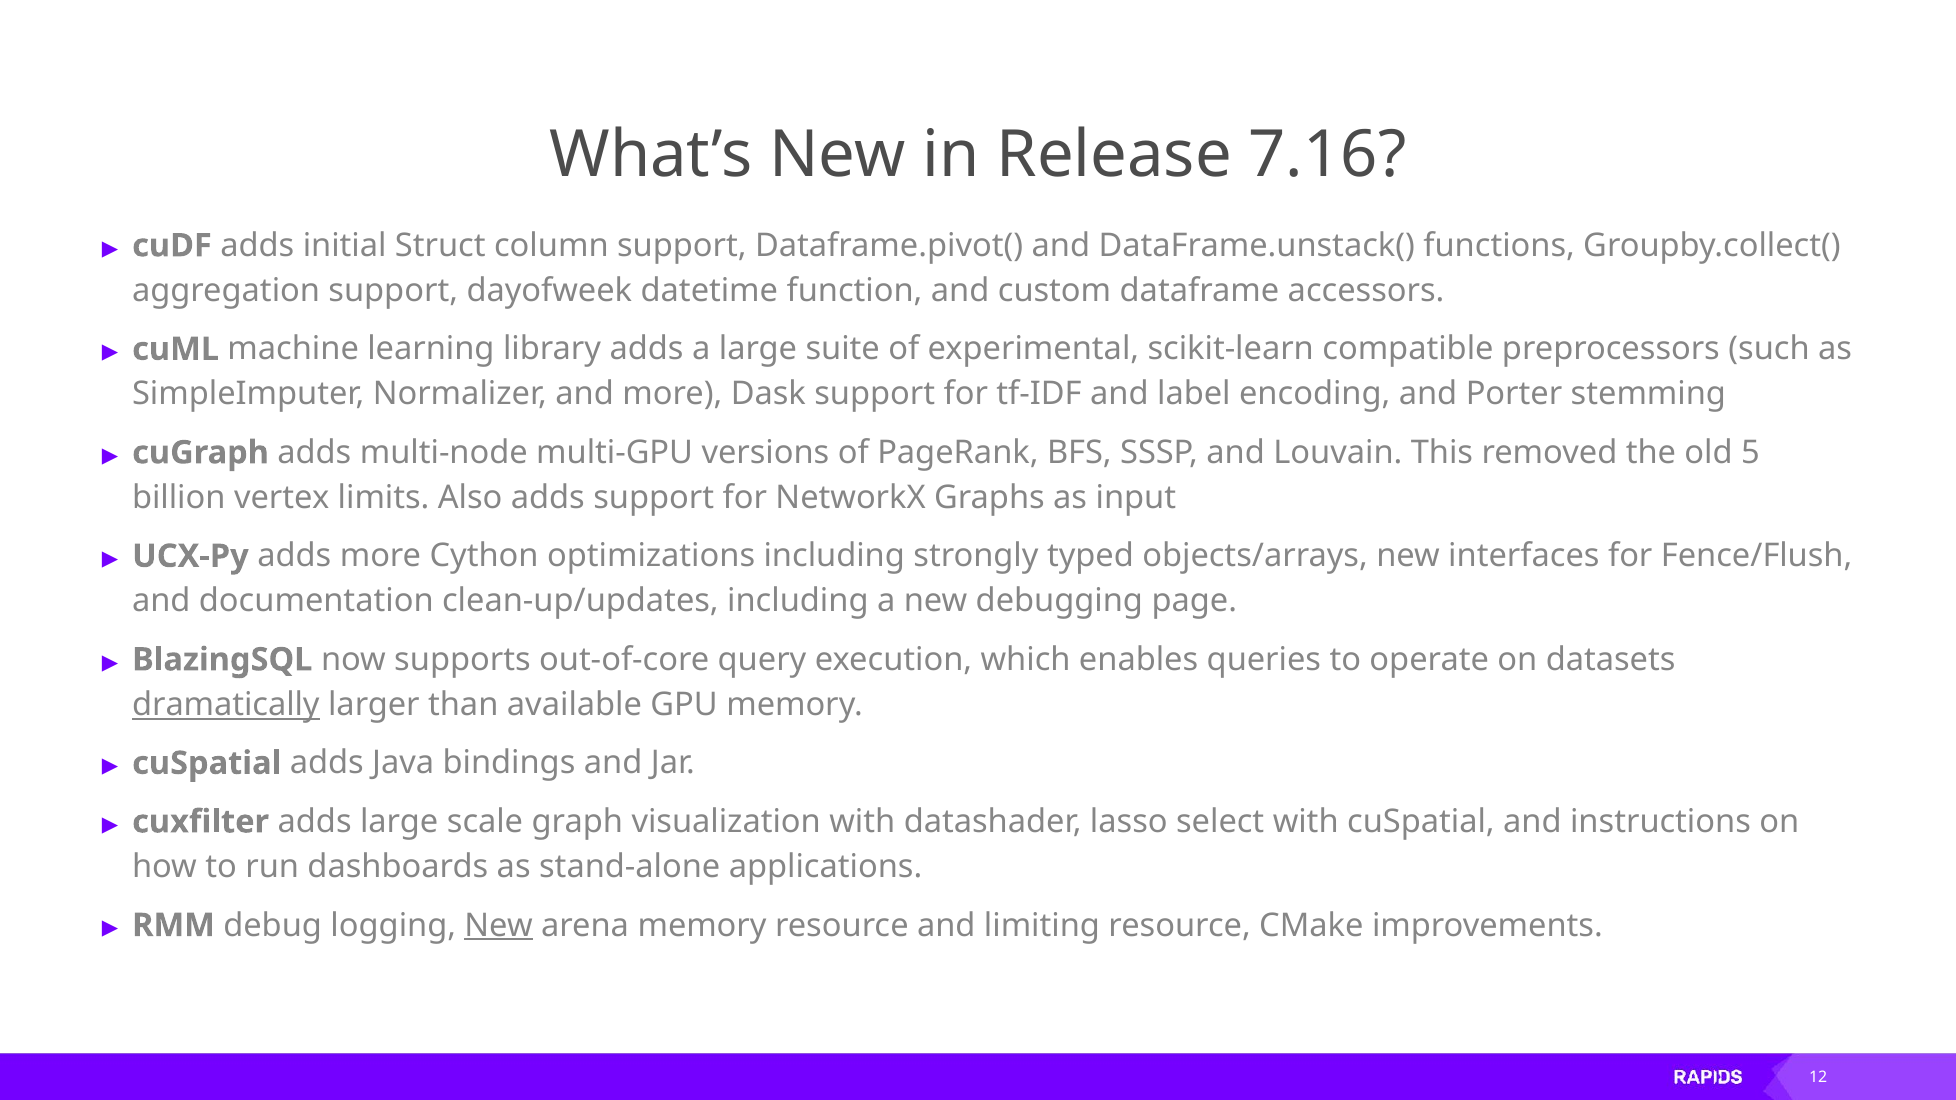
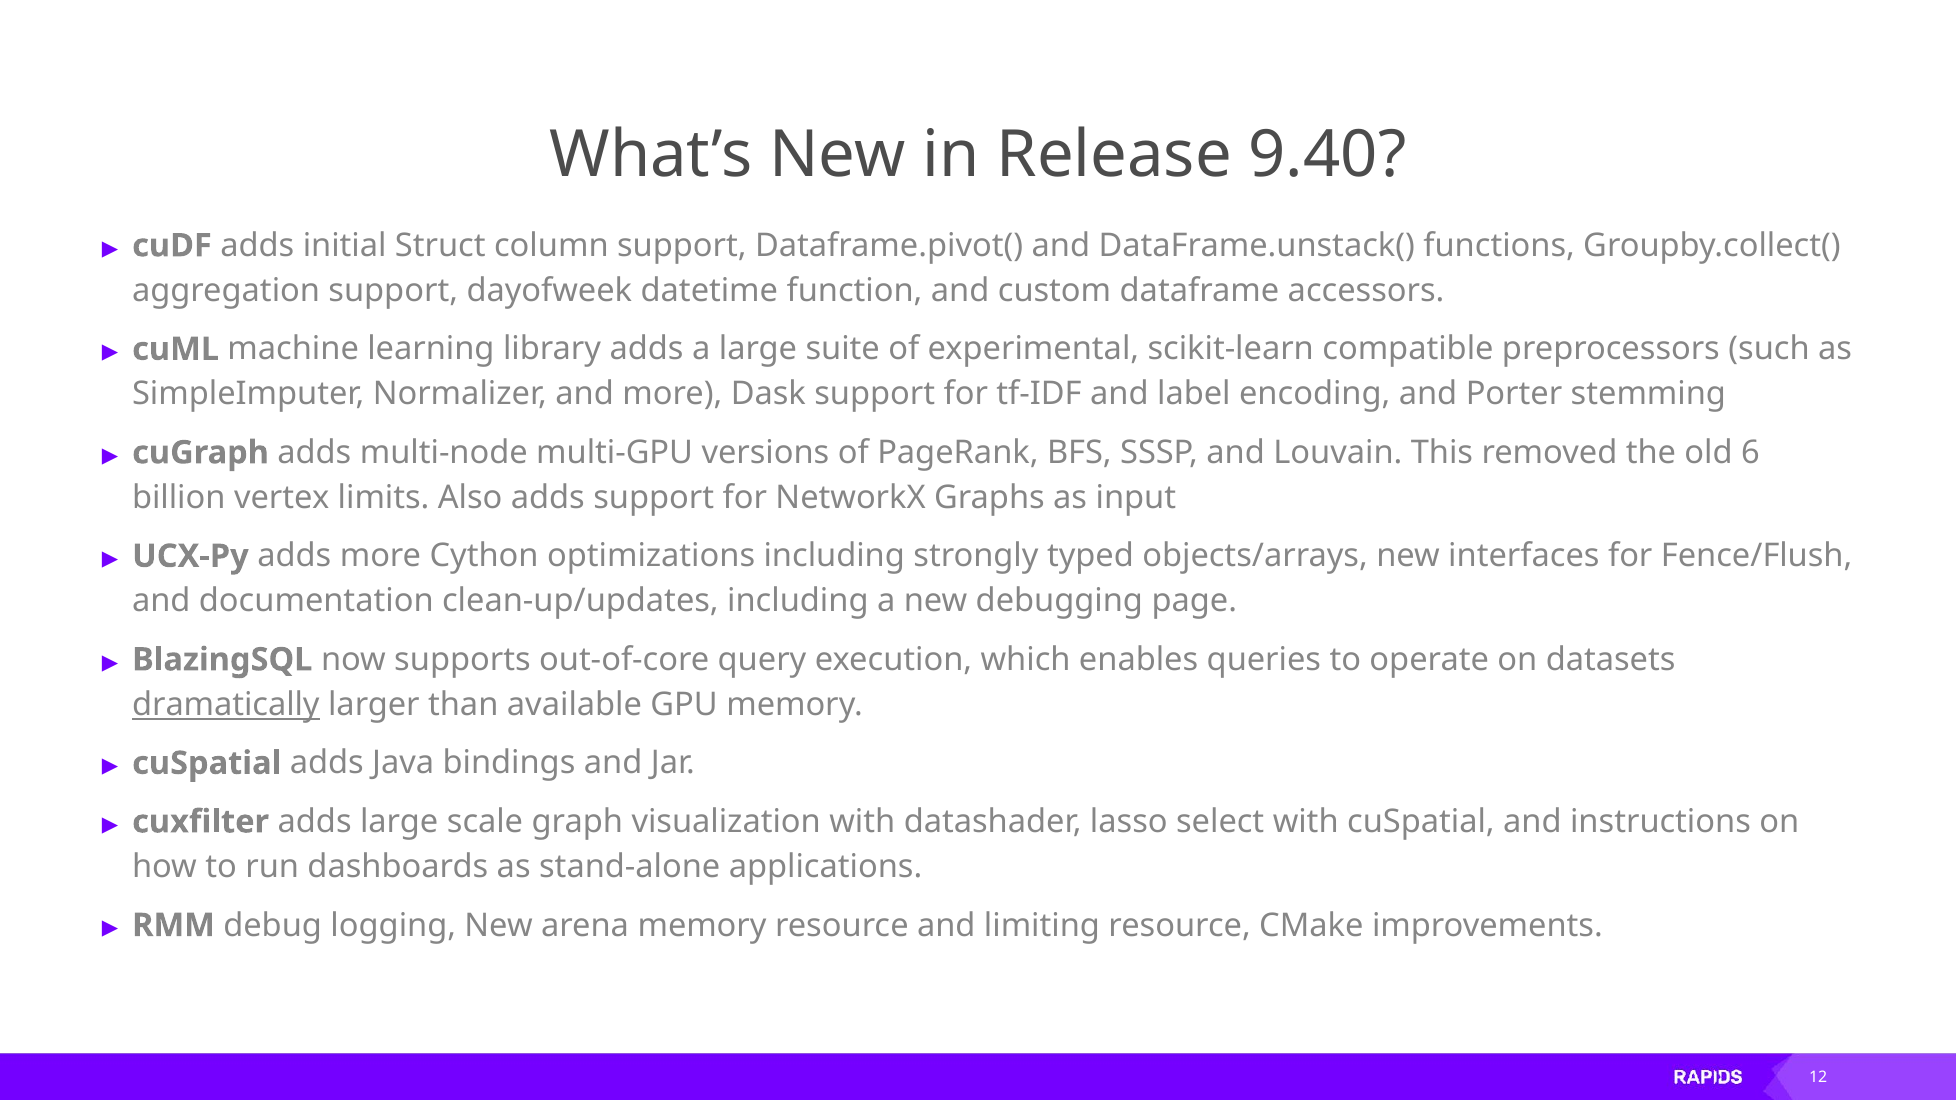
7.16: 7.16 -> 9.40
5: 5 -> 6
New at (499, 925) underline: present -> none
